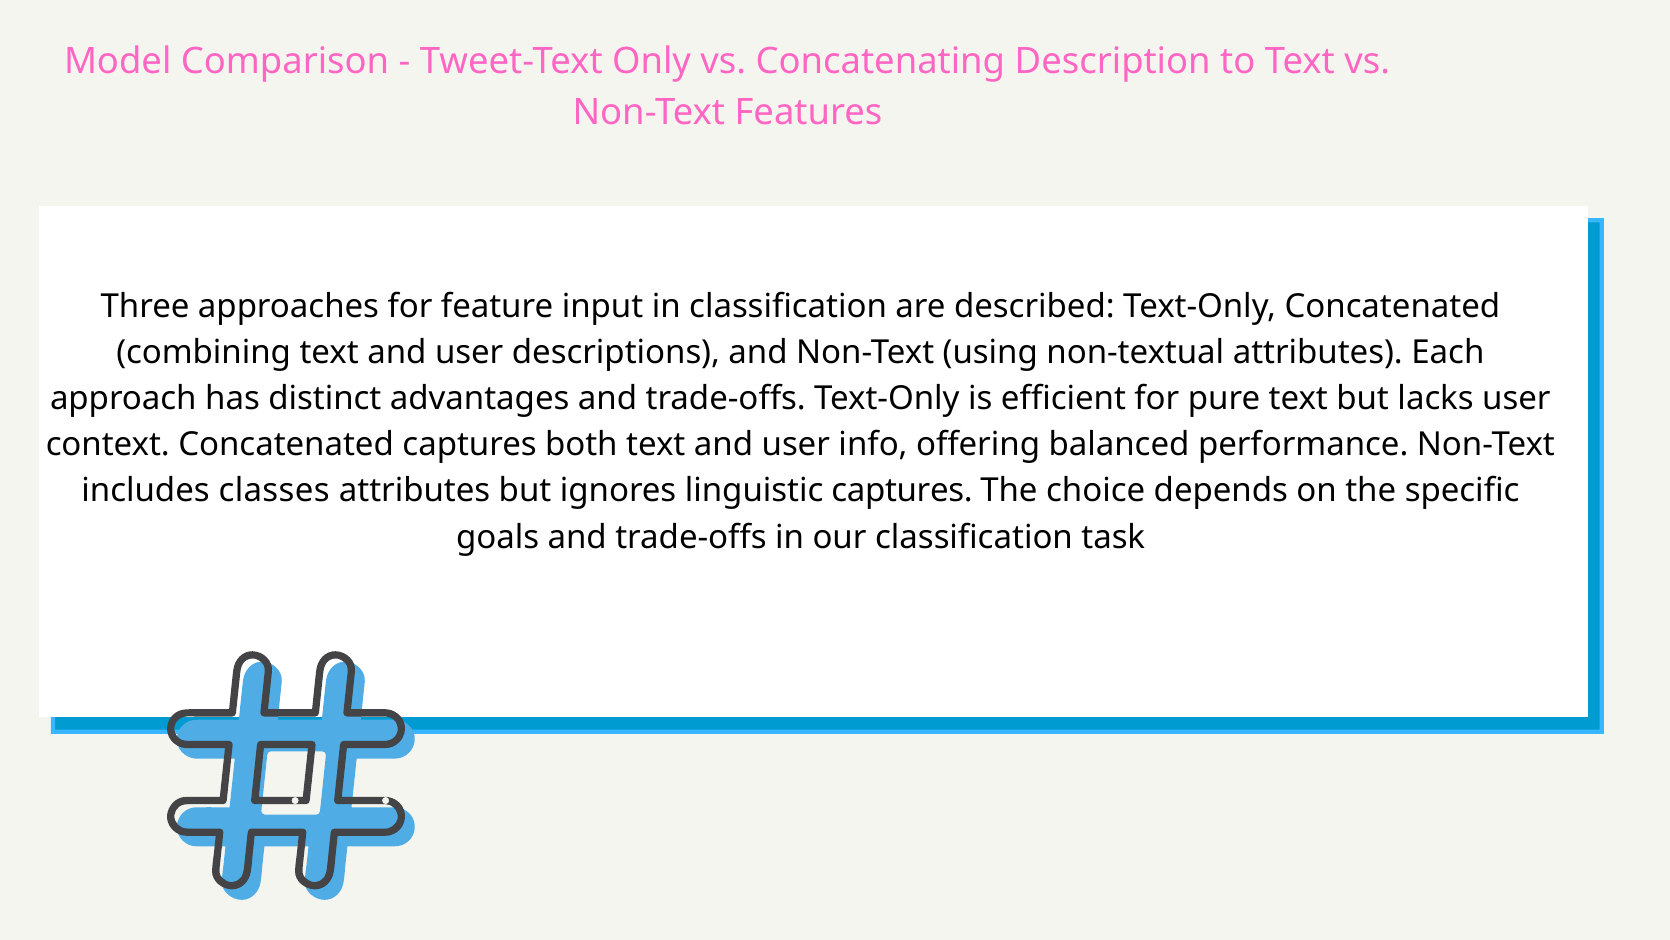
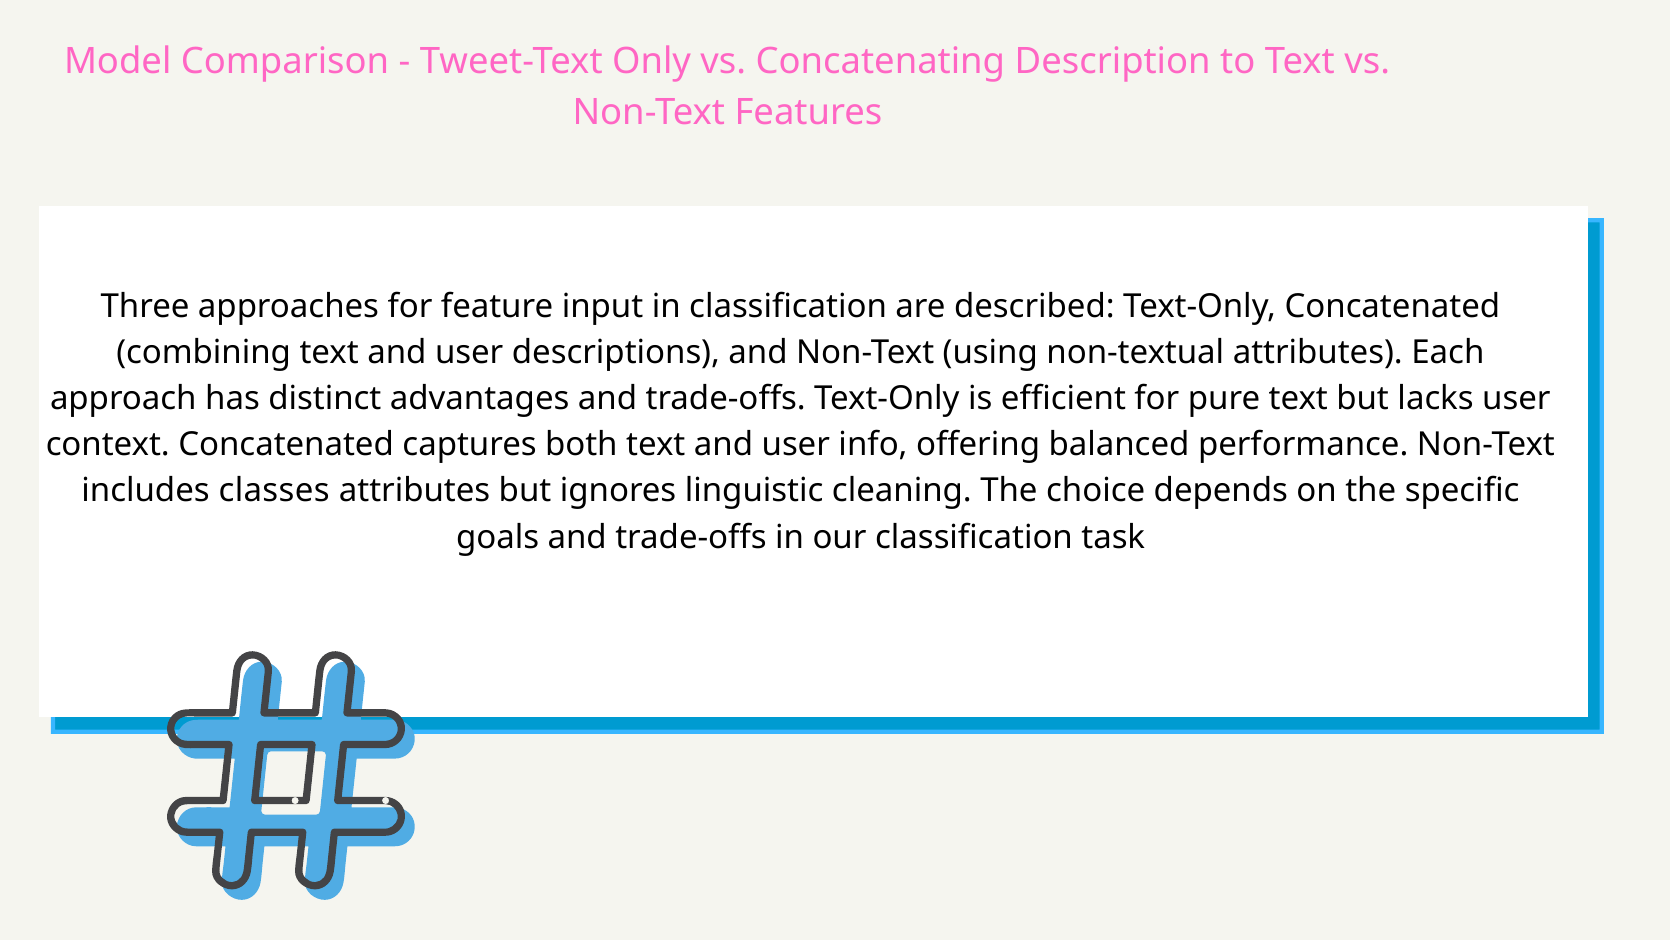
linguistic captures: captures -> cleaning
